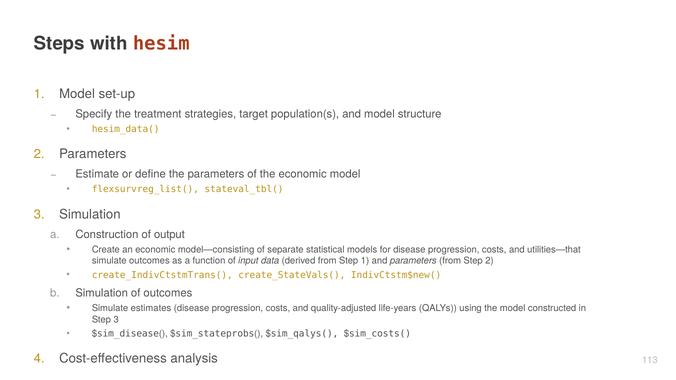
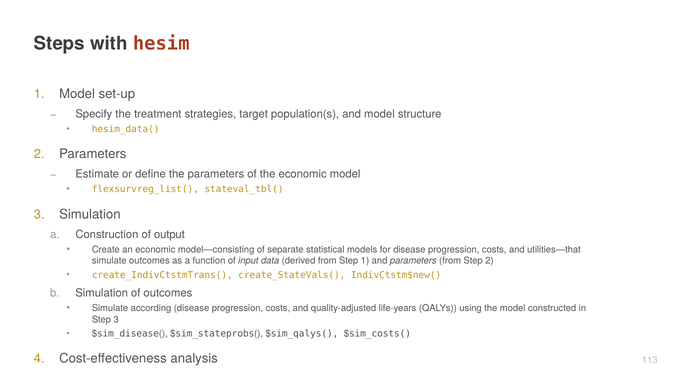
estimates: estimates -> according
